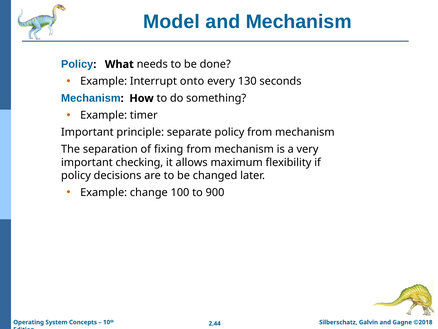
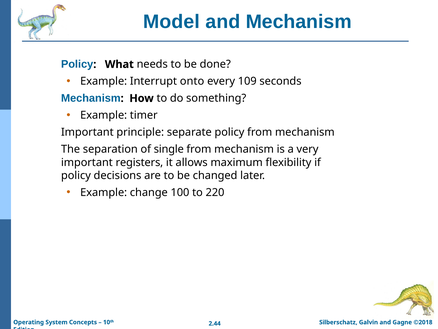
130: 130 -> 109
fixing: fixing -> single
checking: checking -> registers
900: 900 -> 220
